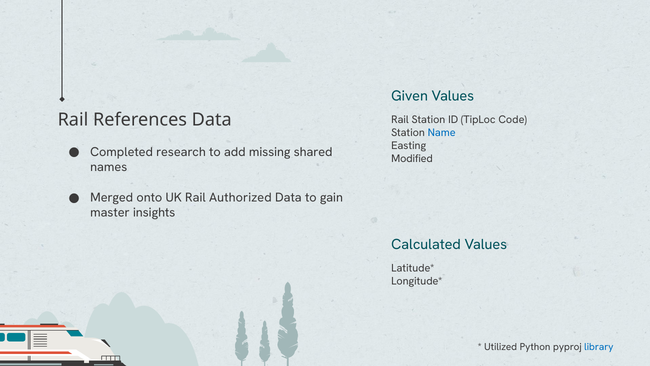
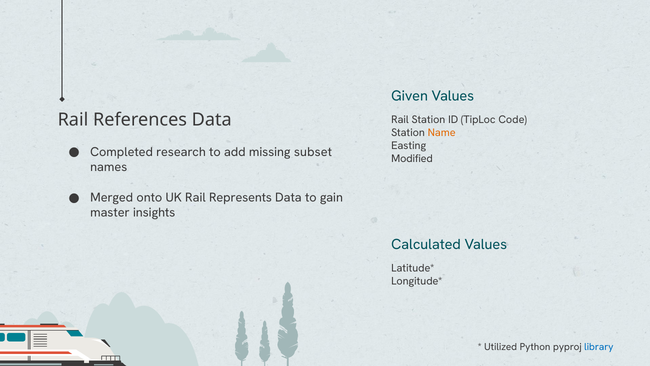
Name colour: blue -> orange
shared: shared -> subset
Authorized: Authorized -> Represents
